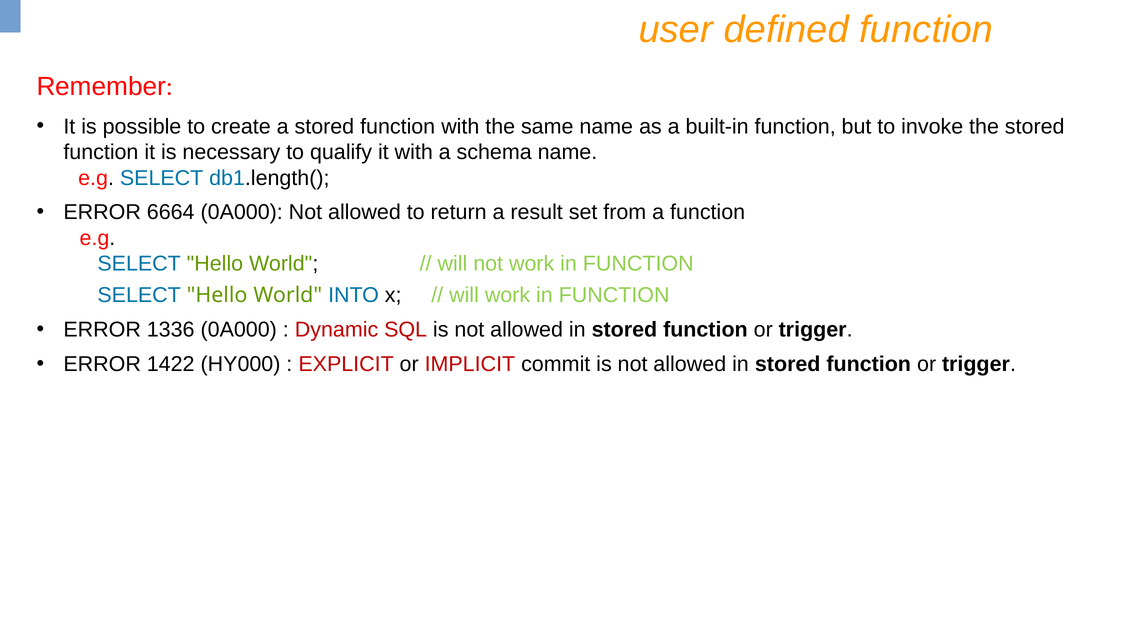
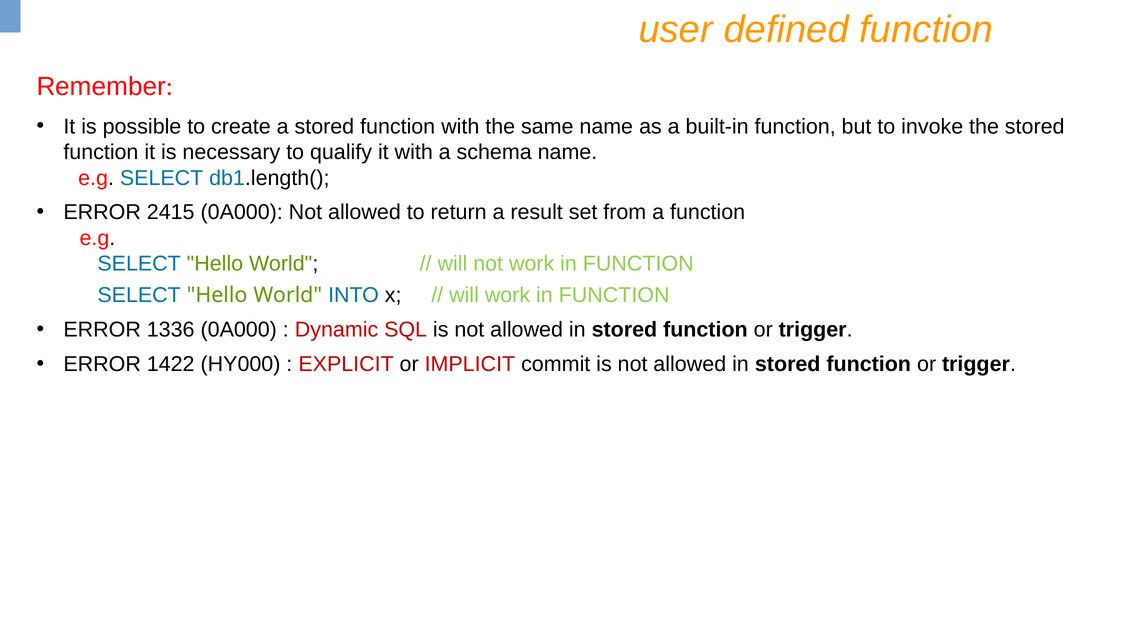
6664: 6664 -> 2415
